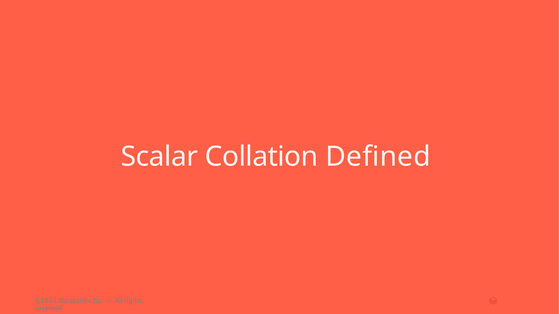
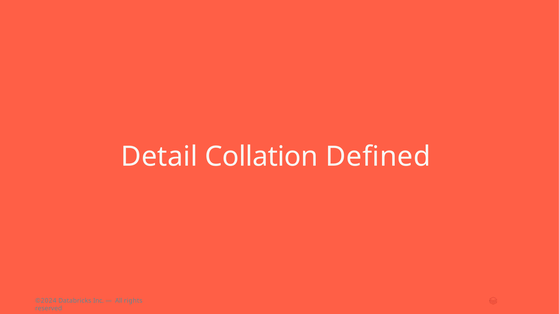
Scalar: Scalar -> Detail
